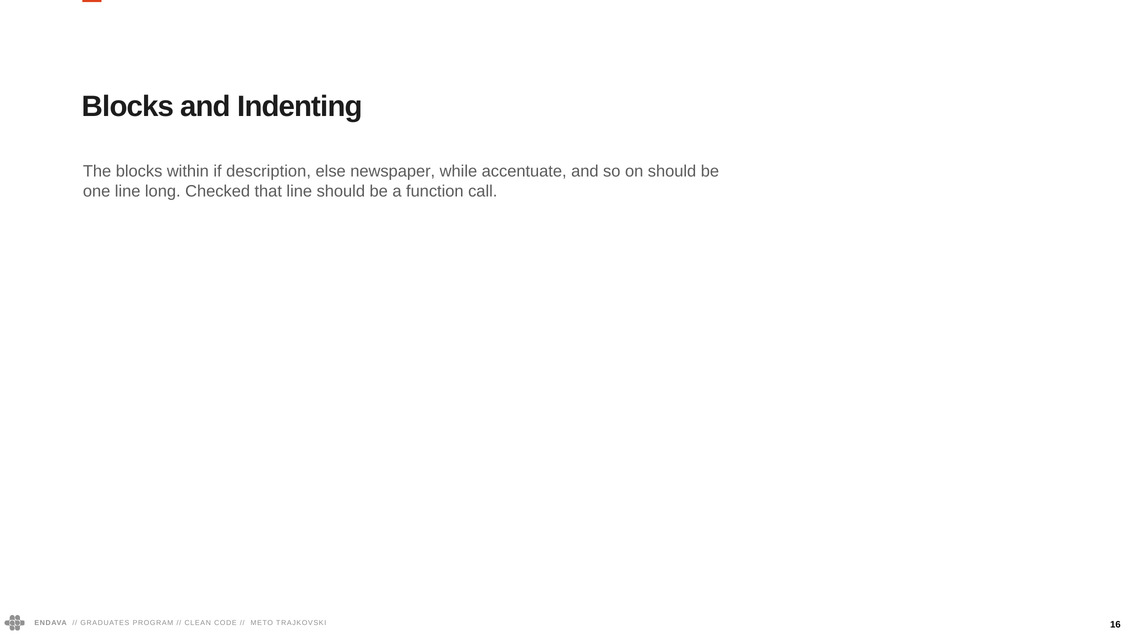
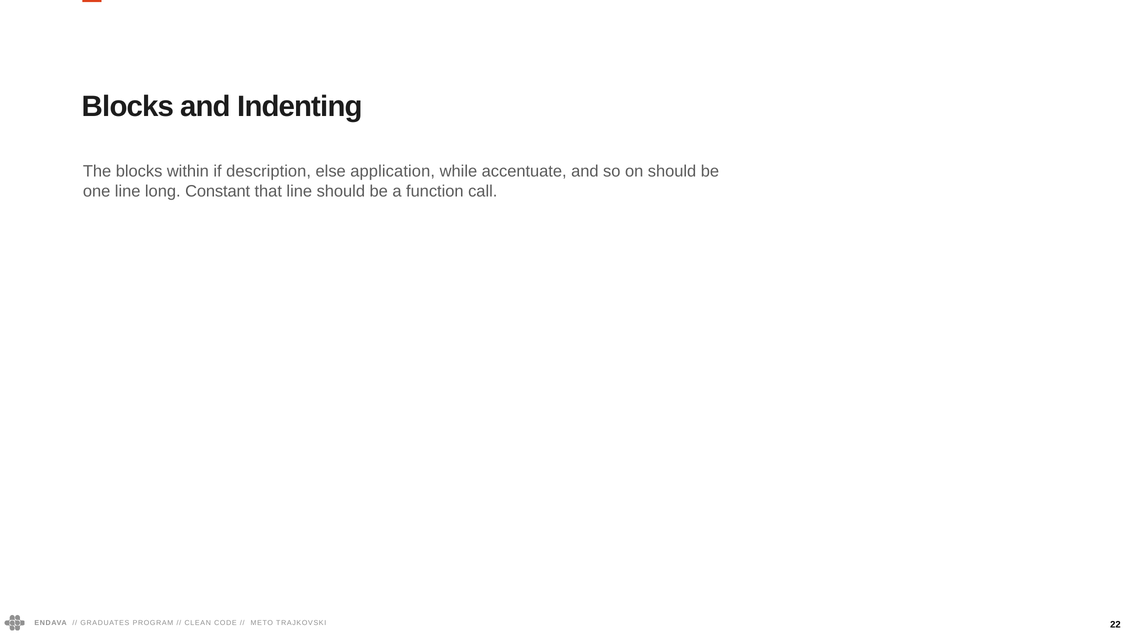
newspaper: newspaper -> application
Checked: Checked -> Constant
16: 16 -> 22
